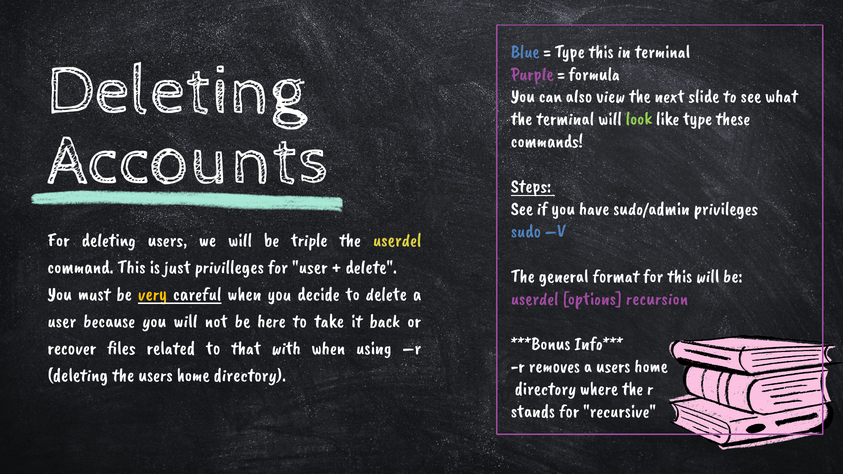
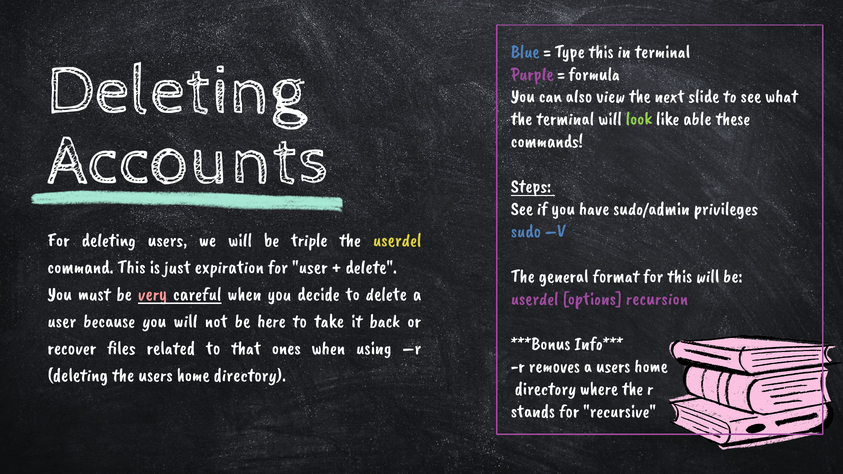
like type: type -> able
privilleges: privilleges -> expiration
very colour: yellow -> pink
with: with -> ones
